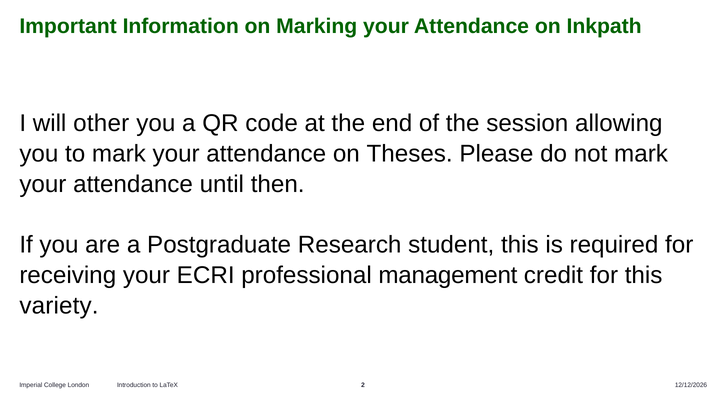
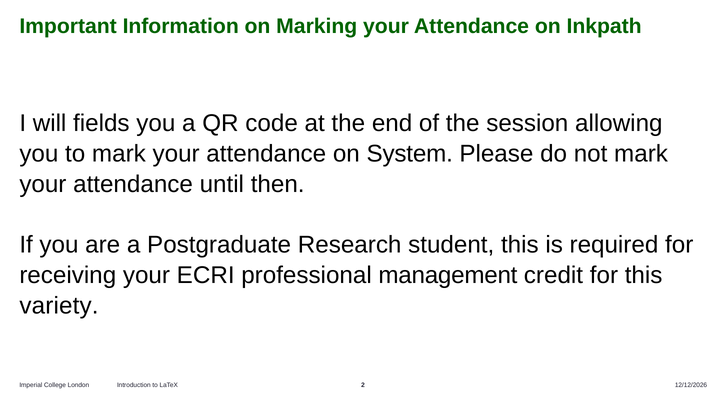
other: other -> fields
Theses: Theses -> System
